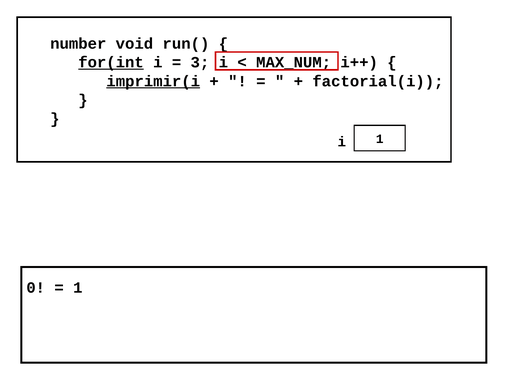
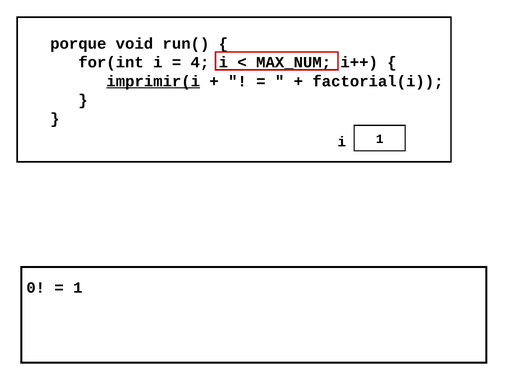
number: number -> porque
for(int underline: present -> none
3: 3 -> 4
